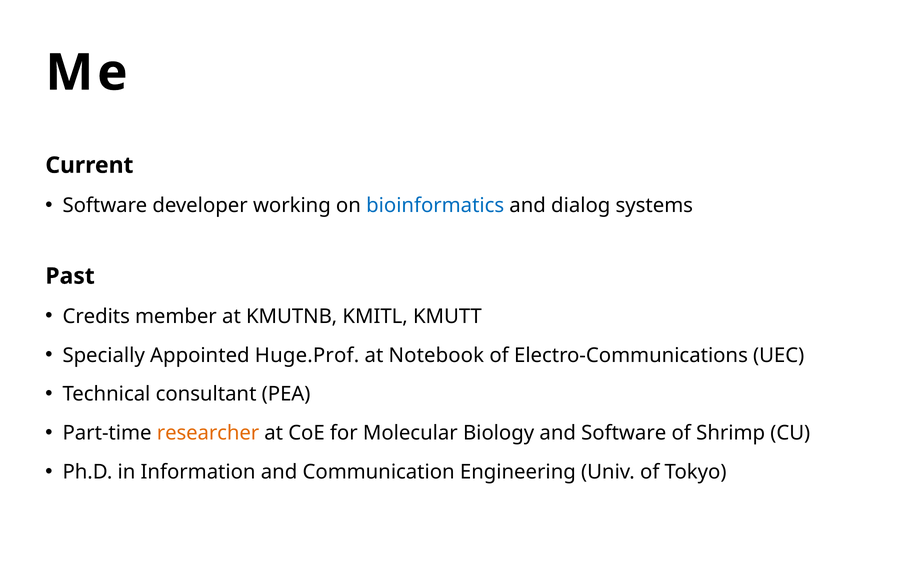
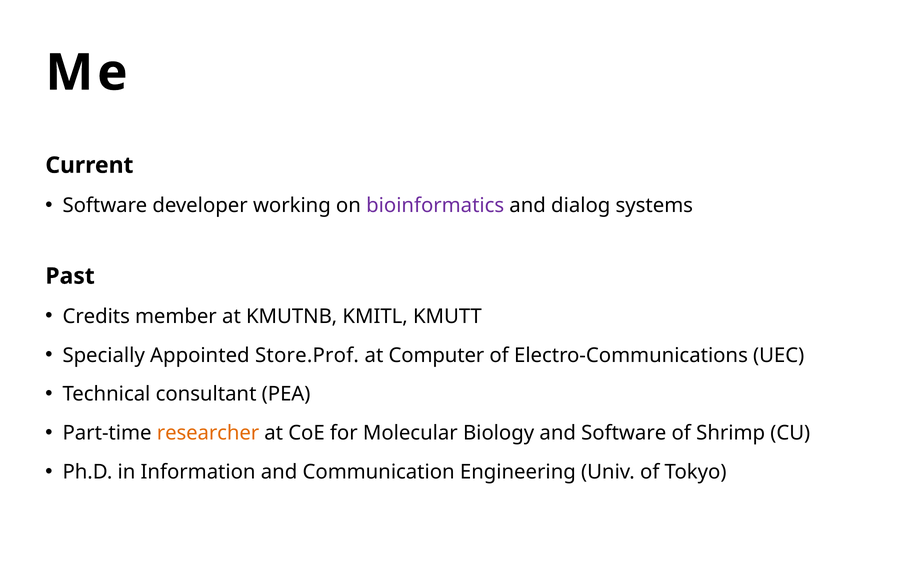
bioinformatics colour: blue -> purple
Huge.Prof: Huge.Prof -> Store.Prof
Notebook: Notebook -> Computer
